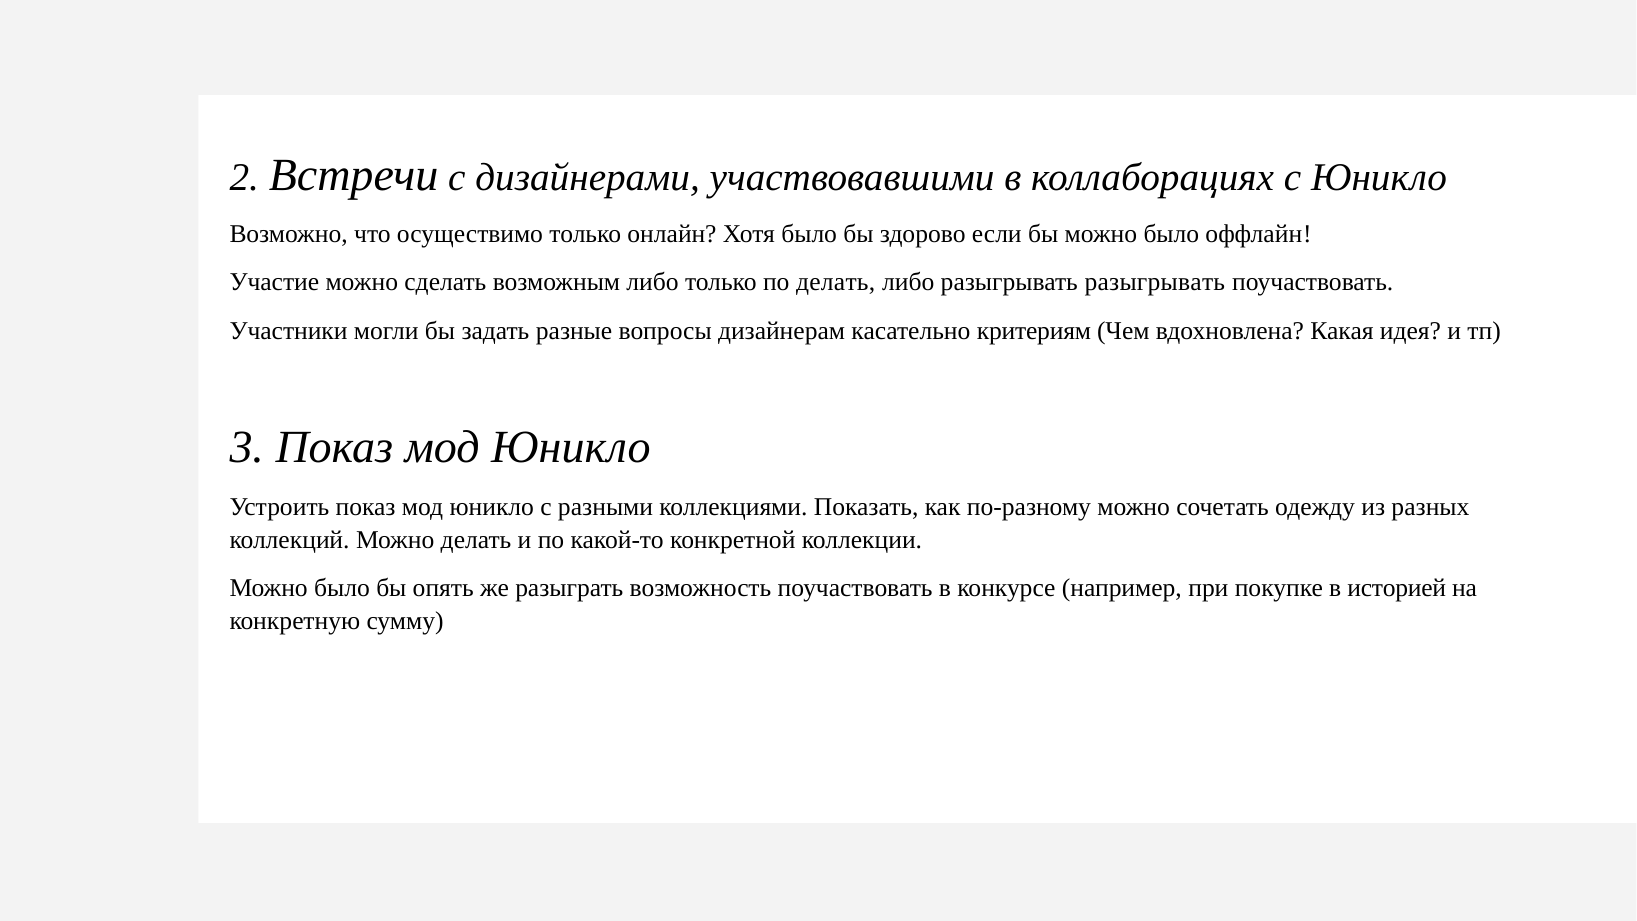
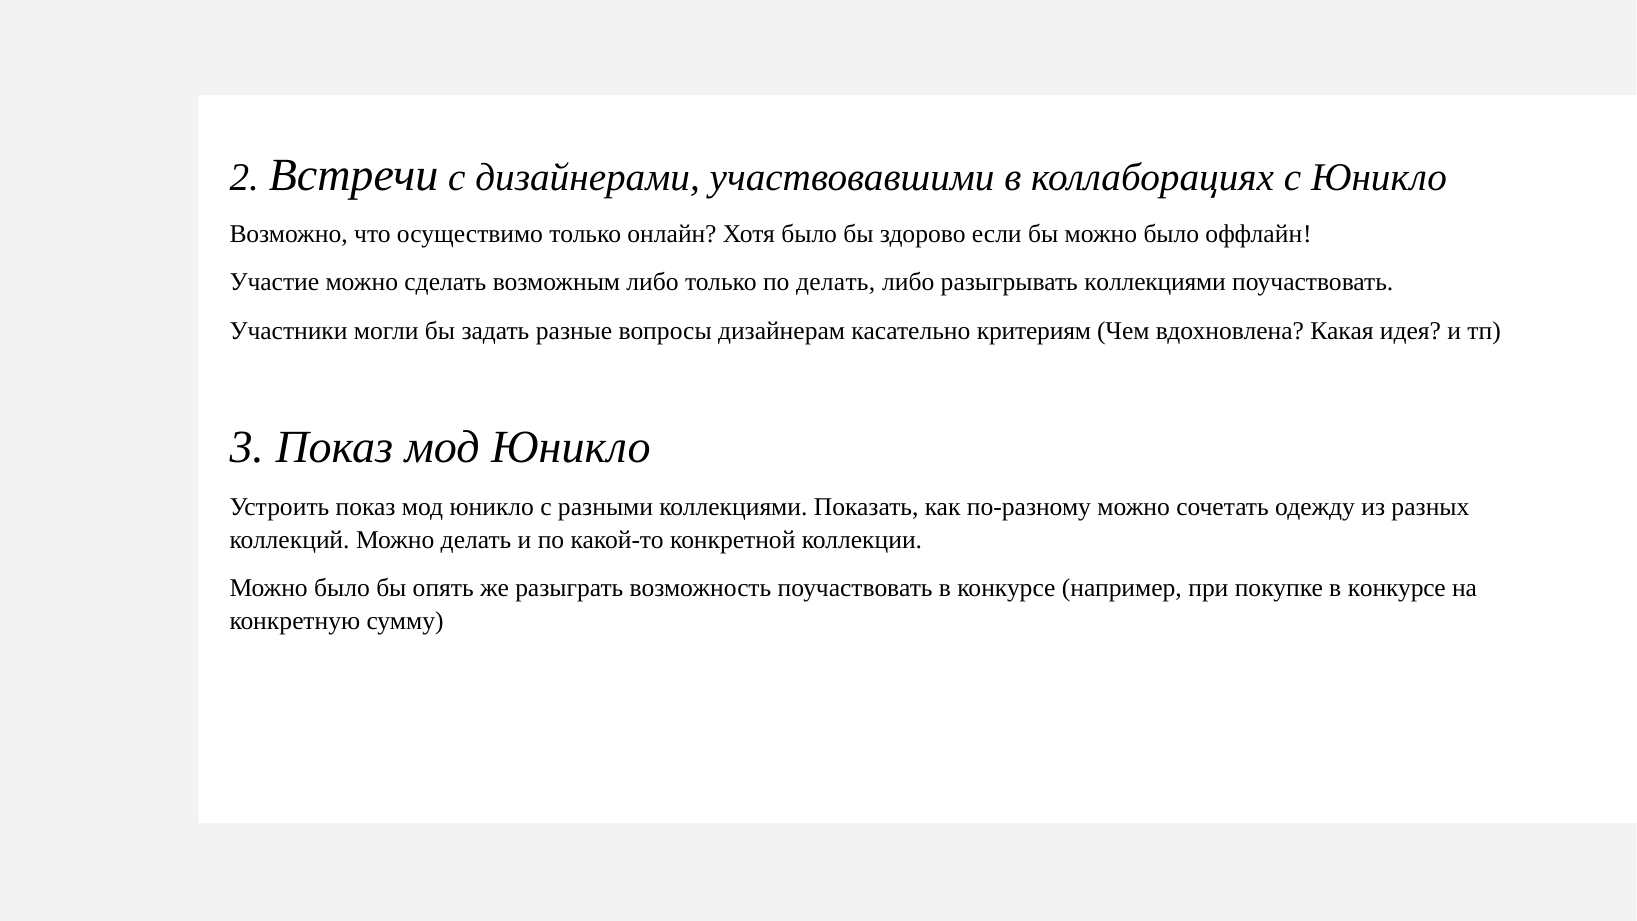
разыгрывать разыгрывать: разыгрывать -> коллекциями
покупке в историей: историей -> конкурсе
